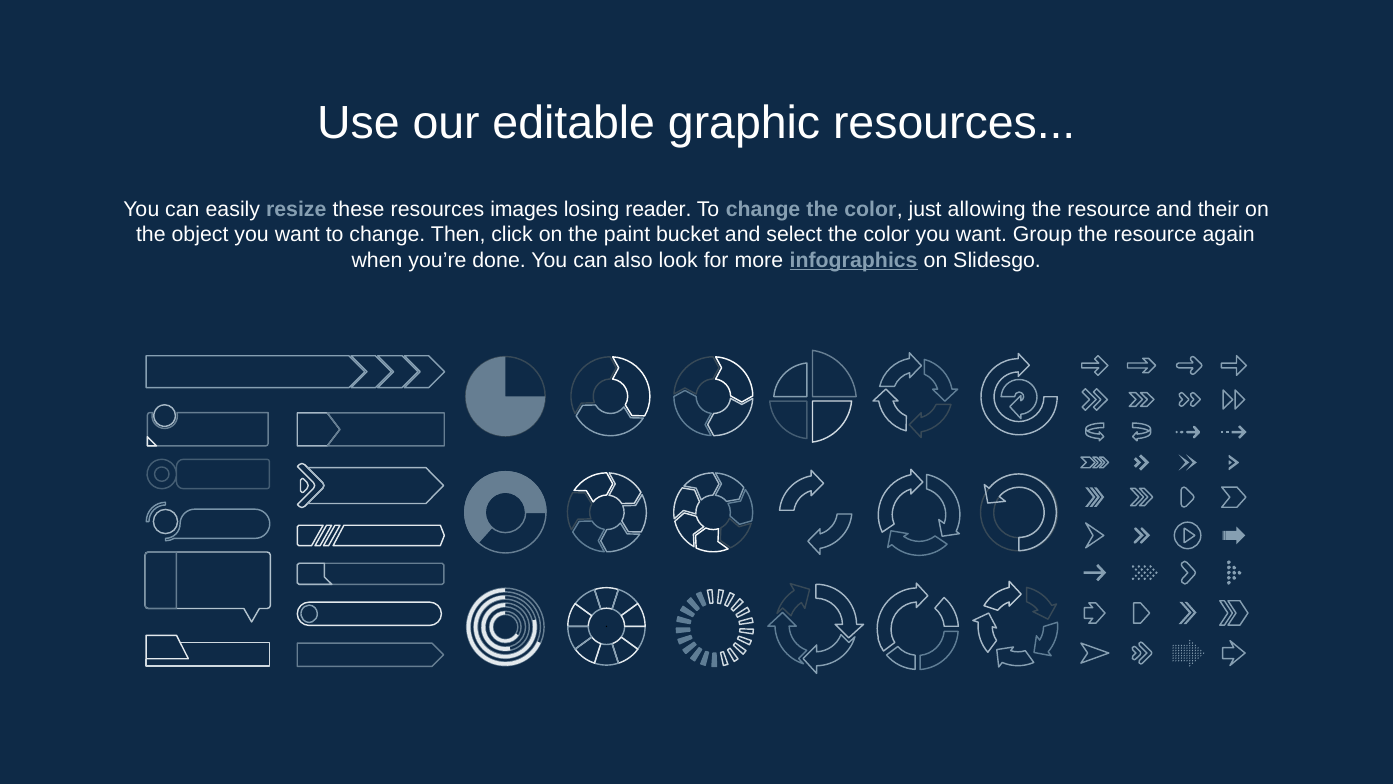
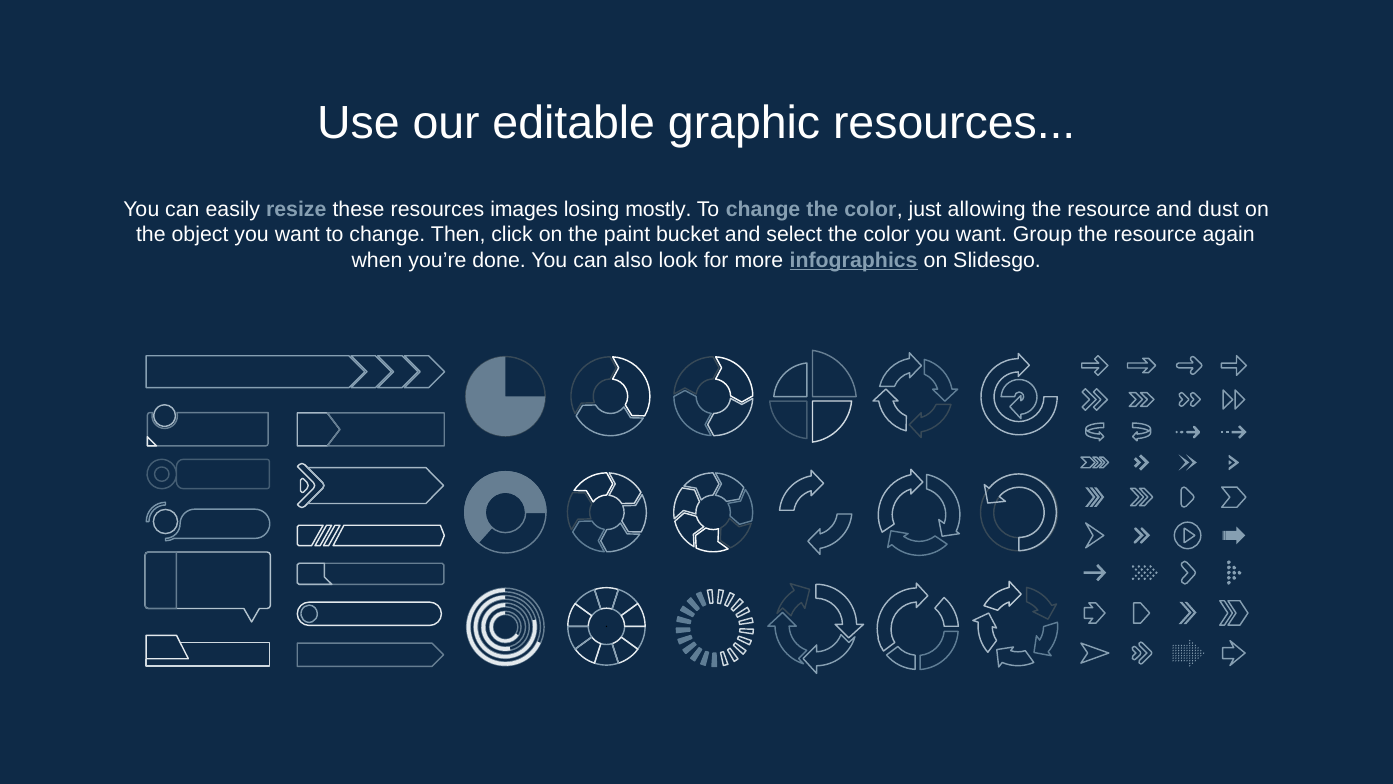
reader: reader -> mostly
their: their -> dust
